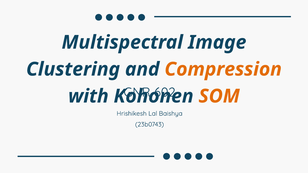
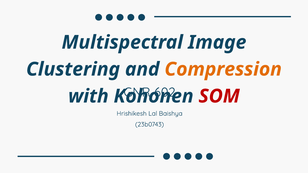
SOM colour: orange -> red
